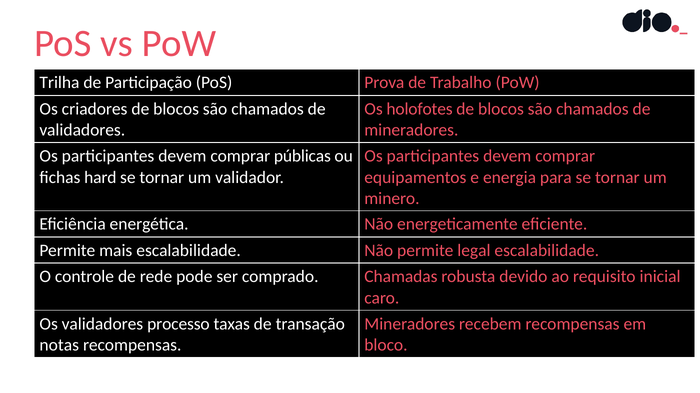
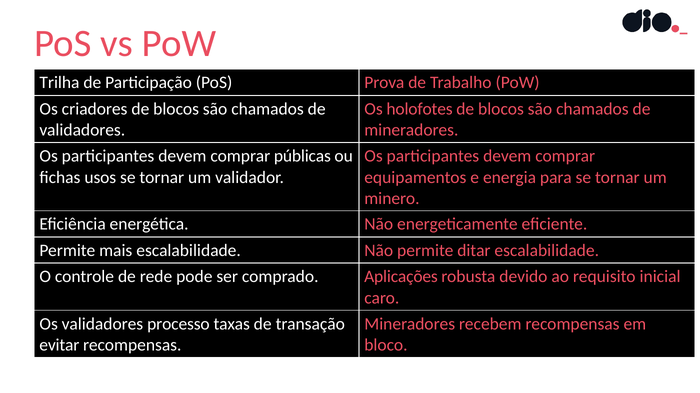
hard: hard -> usos
legal: legal -> ditar
Chamadas: Chamadas -> Aplicações
notas: notas -> evitar
